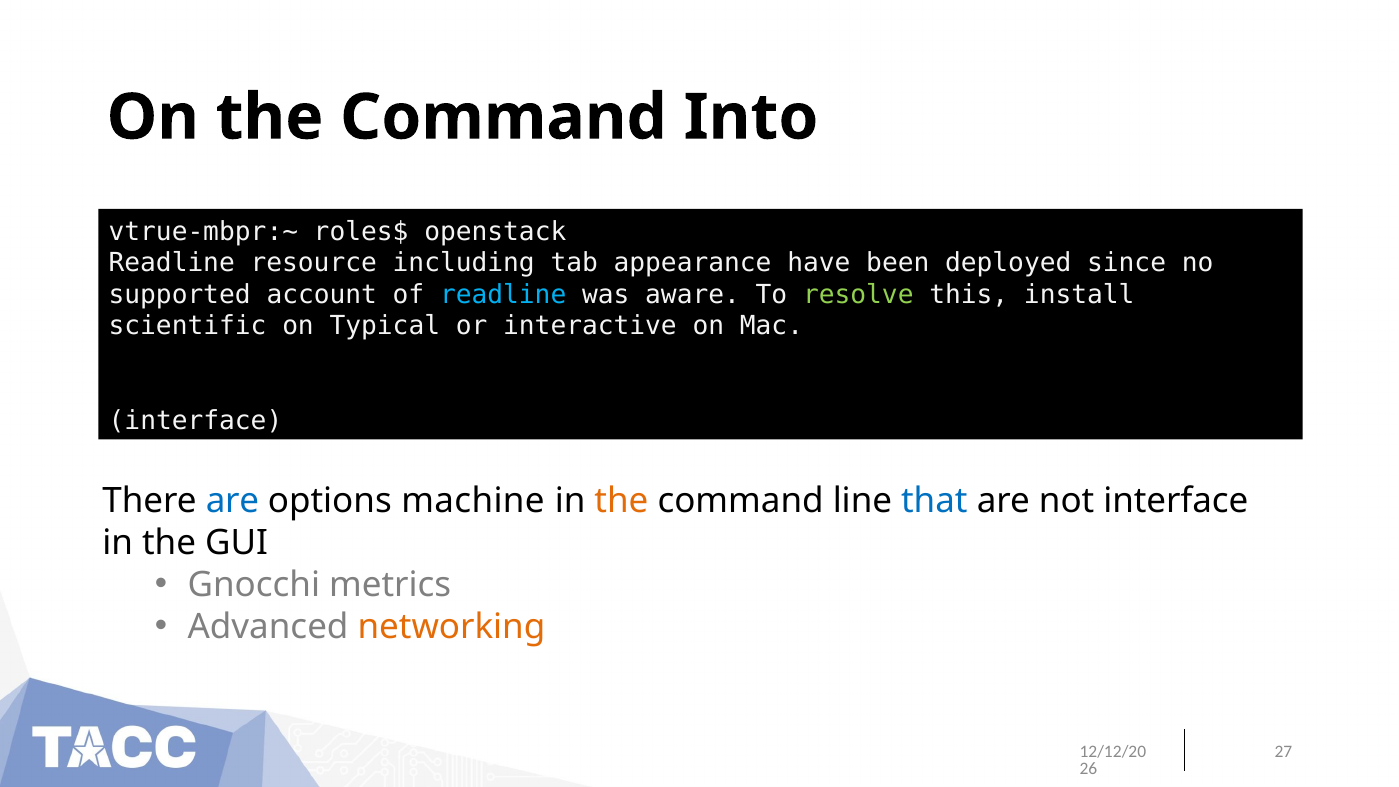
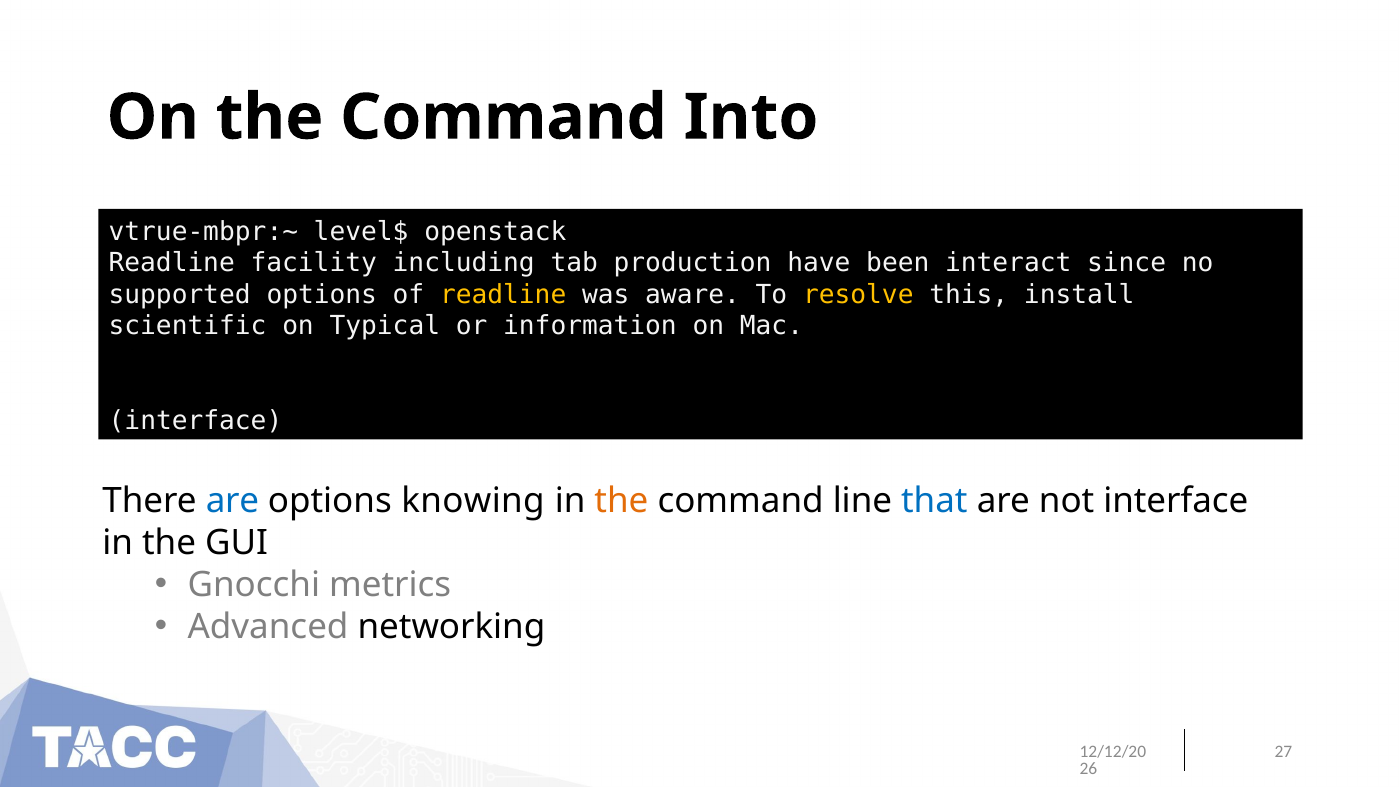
roles$: roles$ -> level$
resource: resource -> facility
appearance: appearance -> production
deployed: deployed -> interact
supported account: account -> options
readline at (503, 294) colour: light blue -> yellow
resolve colour: light green -> yellow
interactive: interactive -> information
machine: machine -> knowing
networking colour: orange -> black
